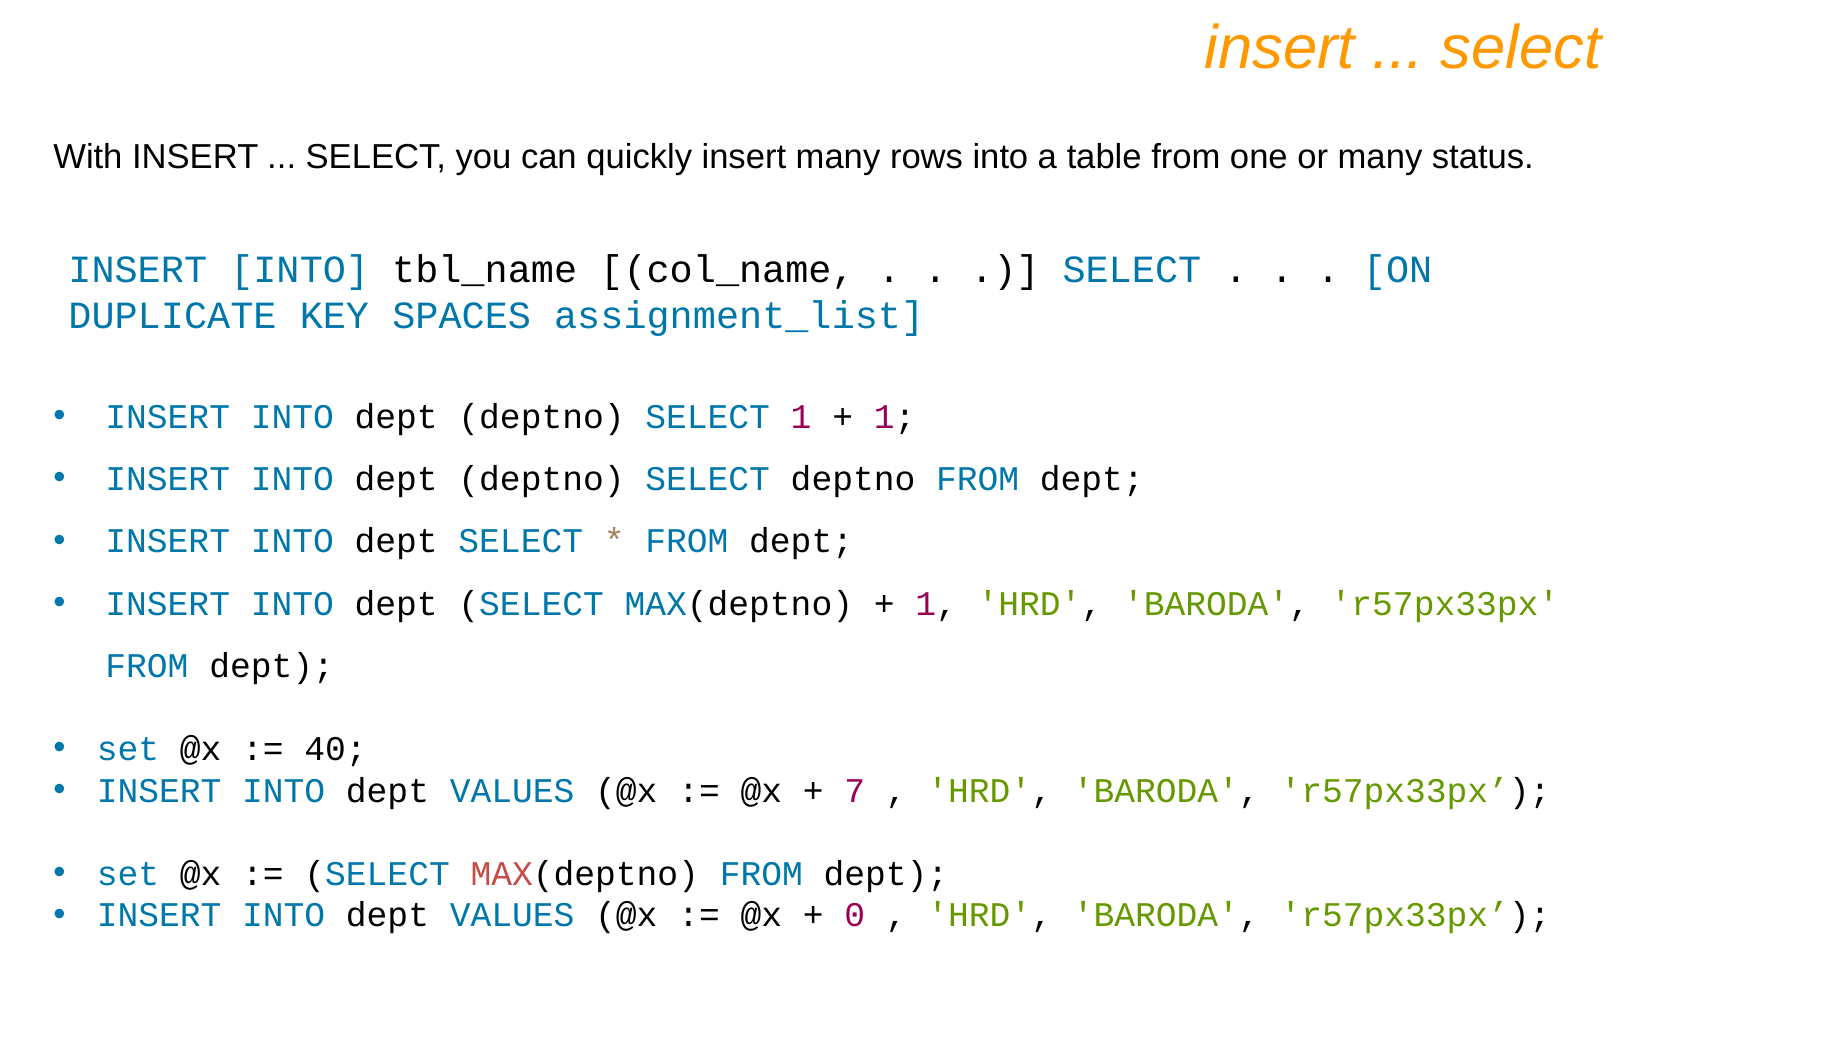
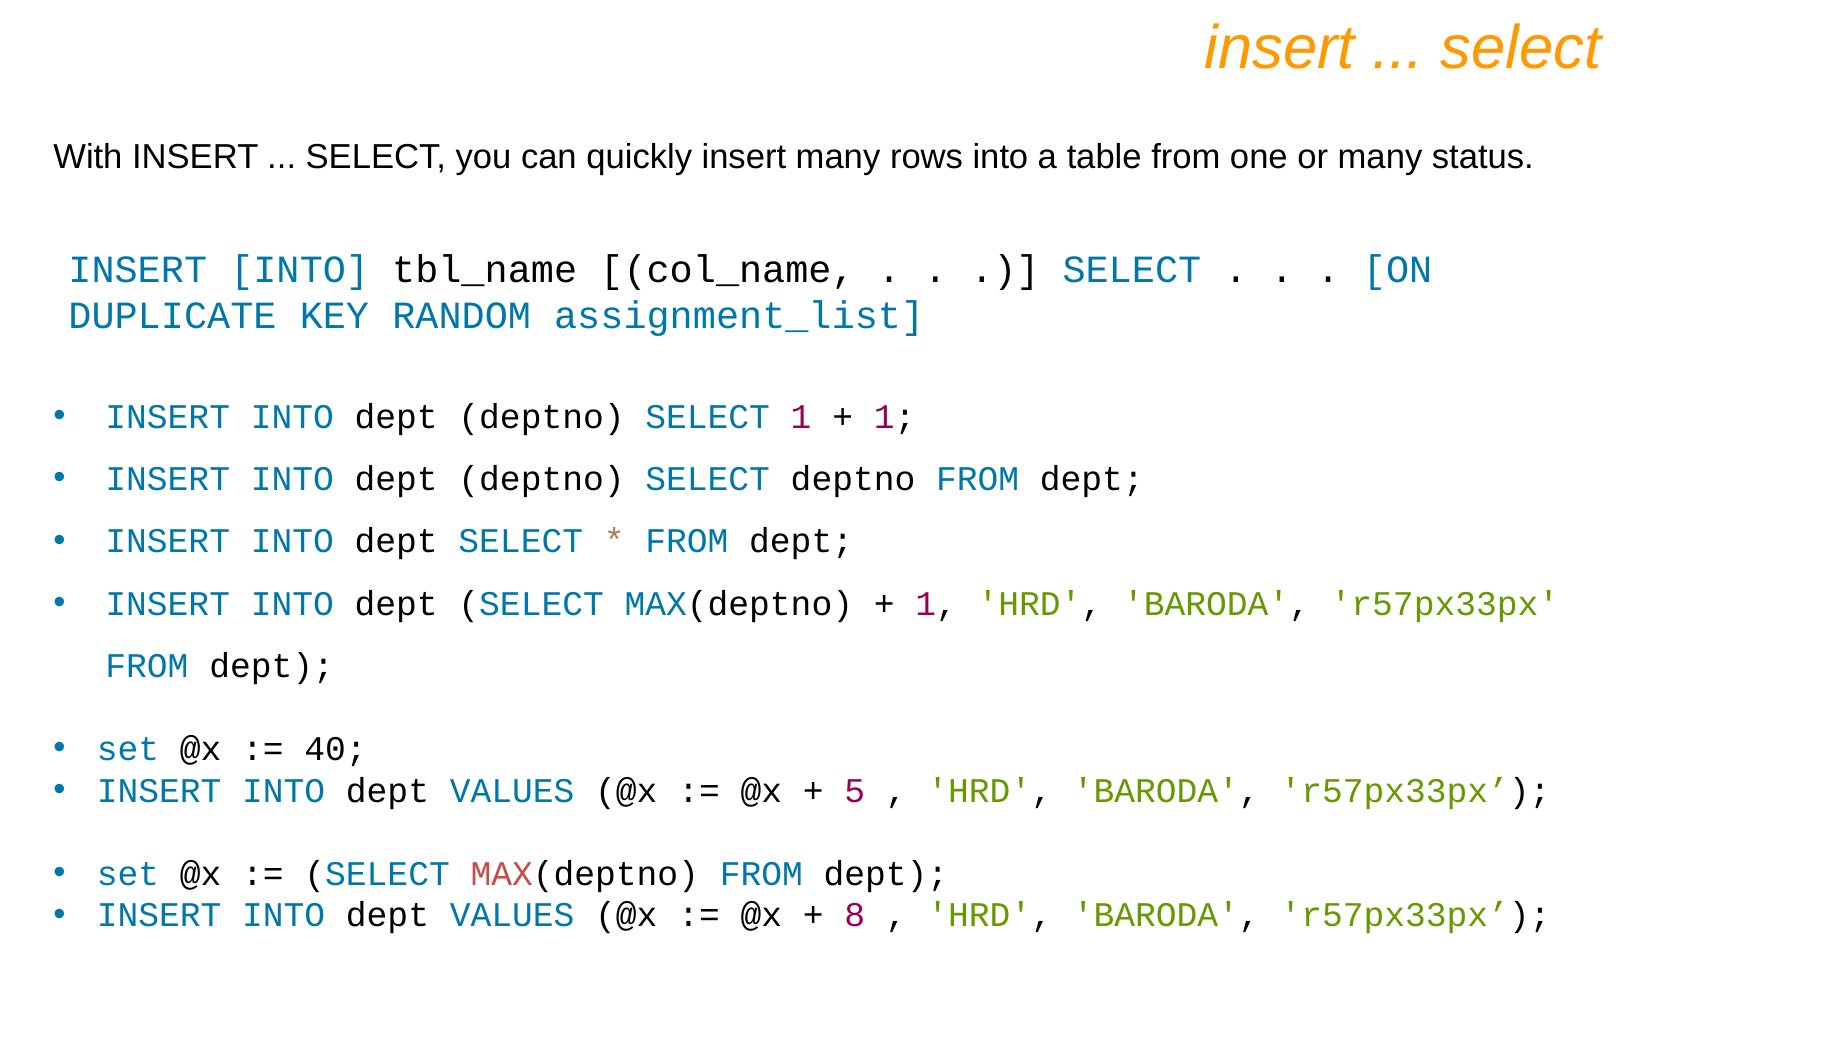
SPACES: SPACES -> RANDOM
7: 7 -> 5
0: 0 -> 8
